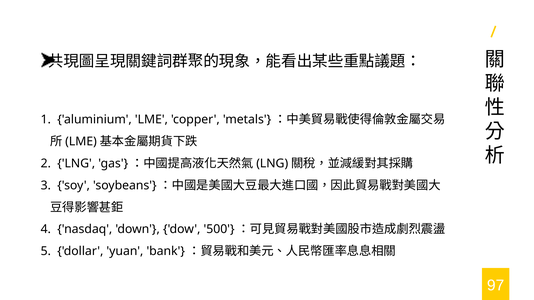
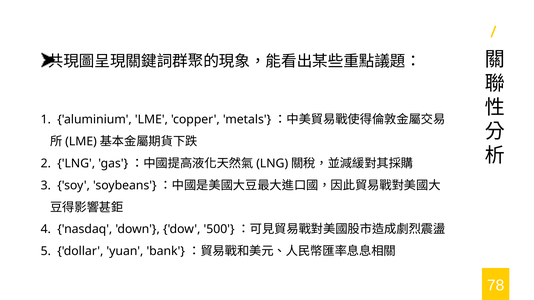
97: 97 -> 78
